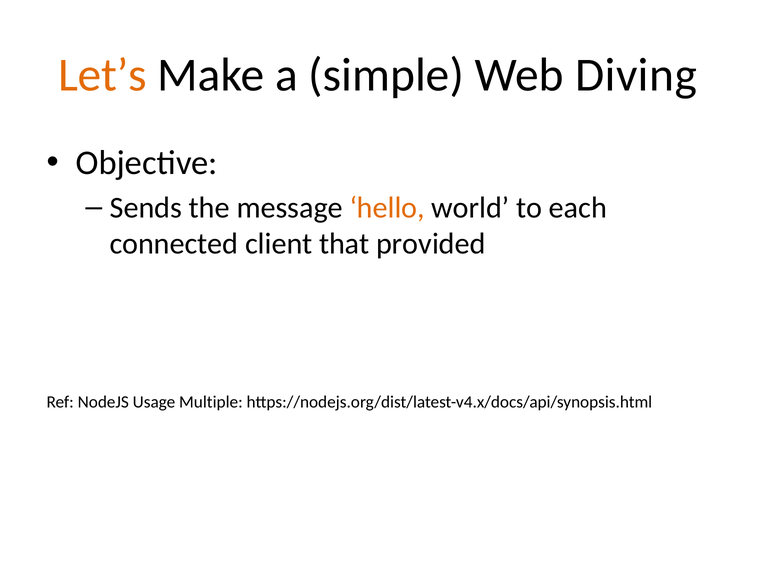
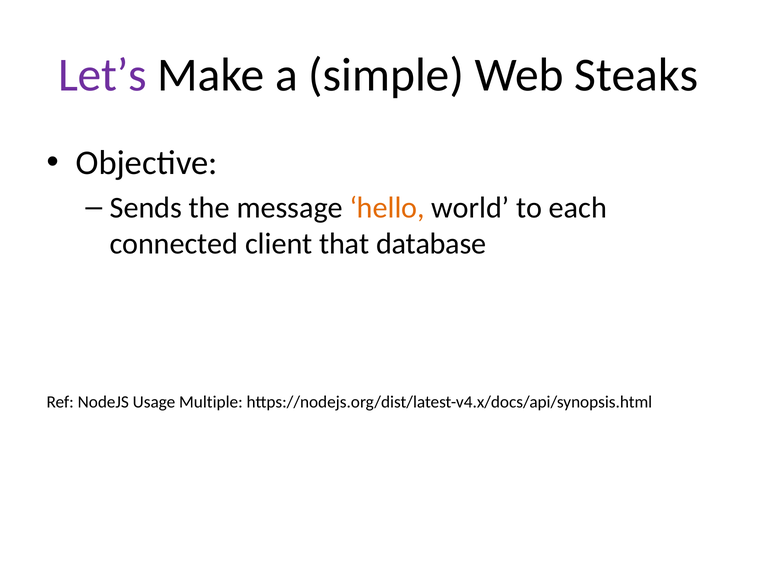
Let’s colour: orange -> purple
Diving: Diving -> Steaks
provided: provided -> database
